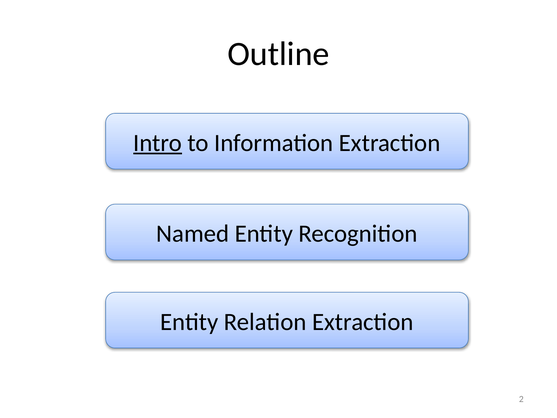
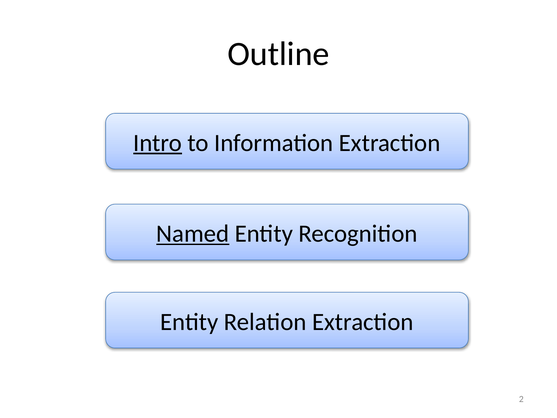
Named underline: none -> present
